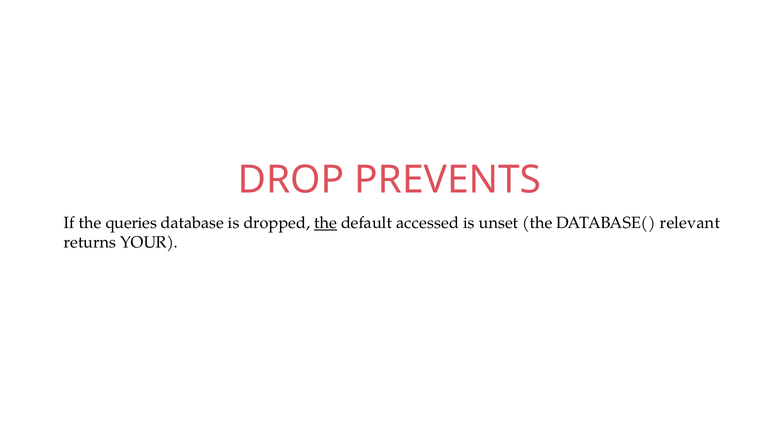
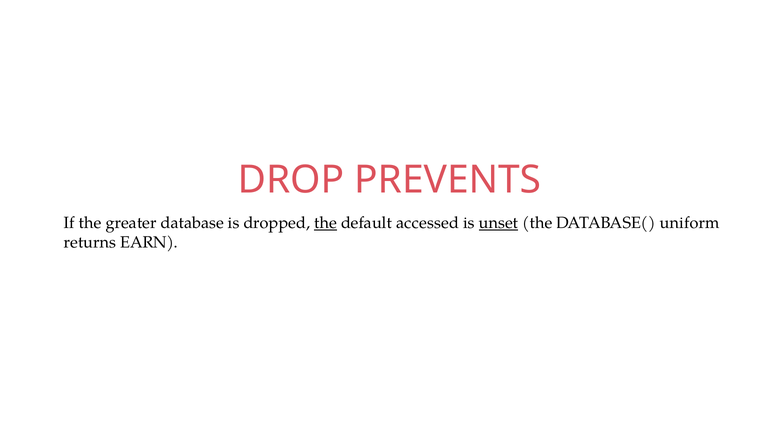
queries: queries -> greater
unset underline: none -> present
relevant: relevant -> uniform
YOUR: YOUR -> EARN
